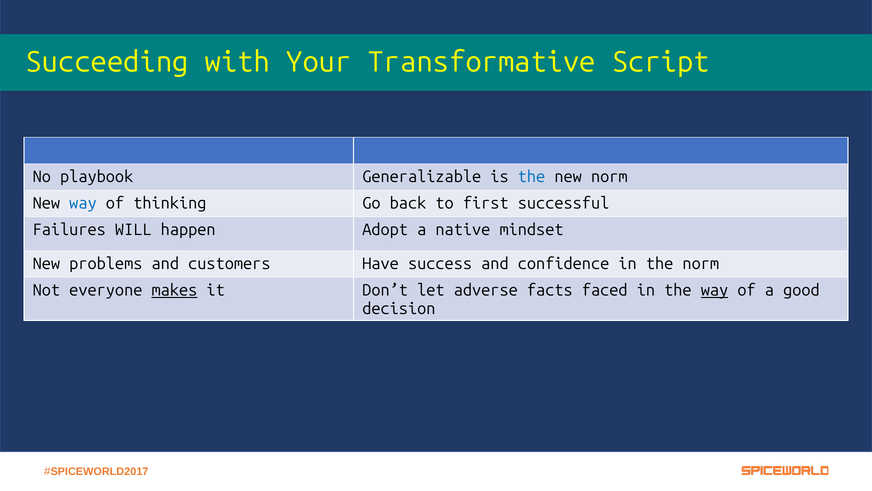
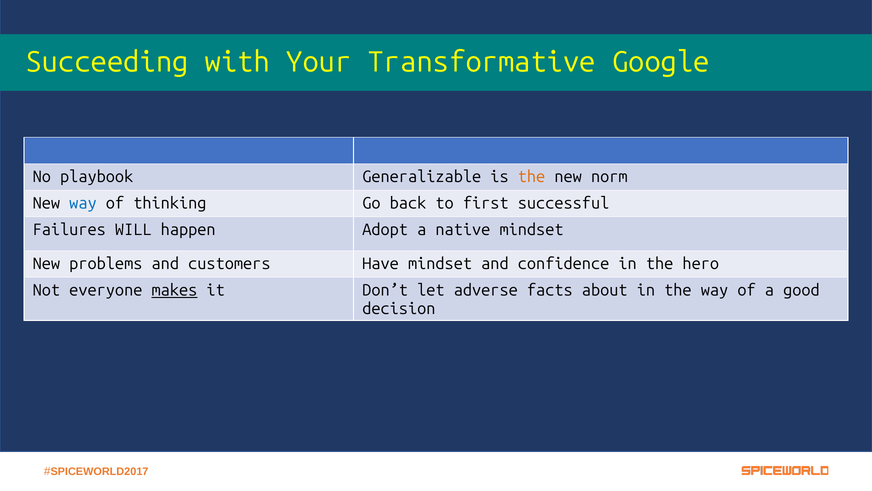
Script: Script -> Google
the at (532, 177) colour: blue -> orange
Have success: success -> mindset
the norm: norm -> hero
faced: faced -> about
way at (715, 290) underline: present -> none
